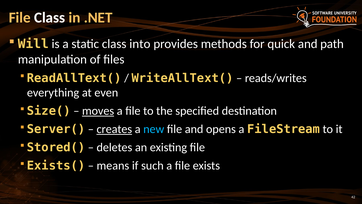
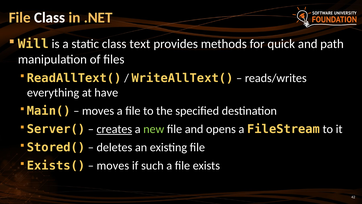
into: into -> text
even: even -> have
Size(: Size( -> Main(
moves at (98, 111) underline: present -> none
new colour: light blue -> light green
means at (113, 165): means -> moves
